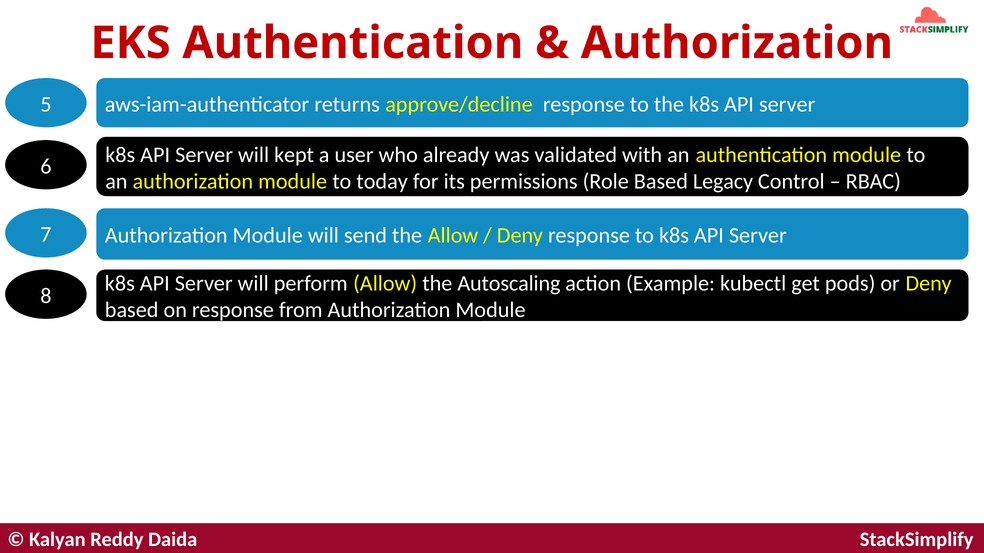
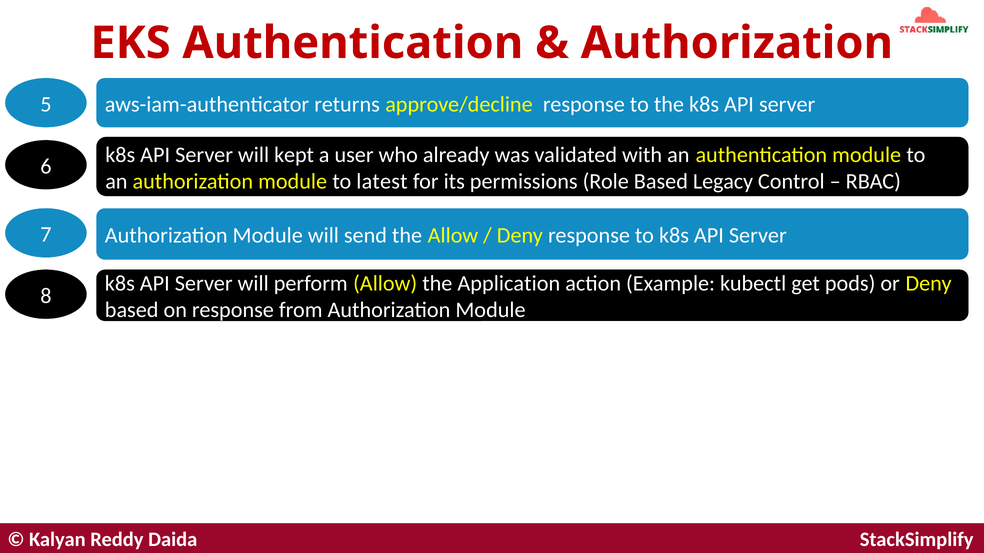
today: today -> latest
Autoscaling: Autoscaling -> Application
